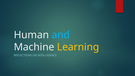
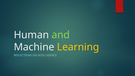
and colour: light blue -> light green
